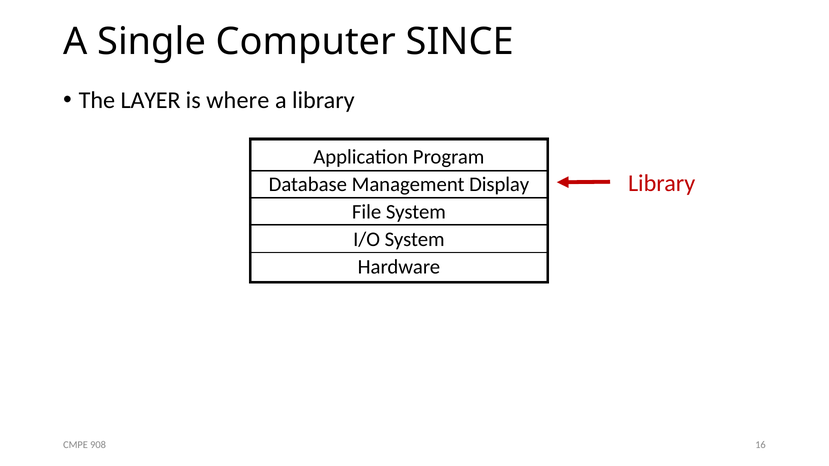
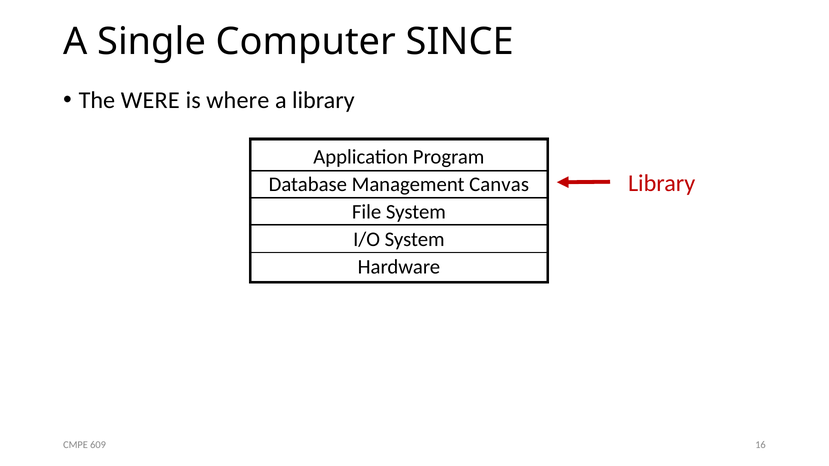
LAYER: LAYER -> WERE
Display: Display -> Canvas
908: 908 -> 609
